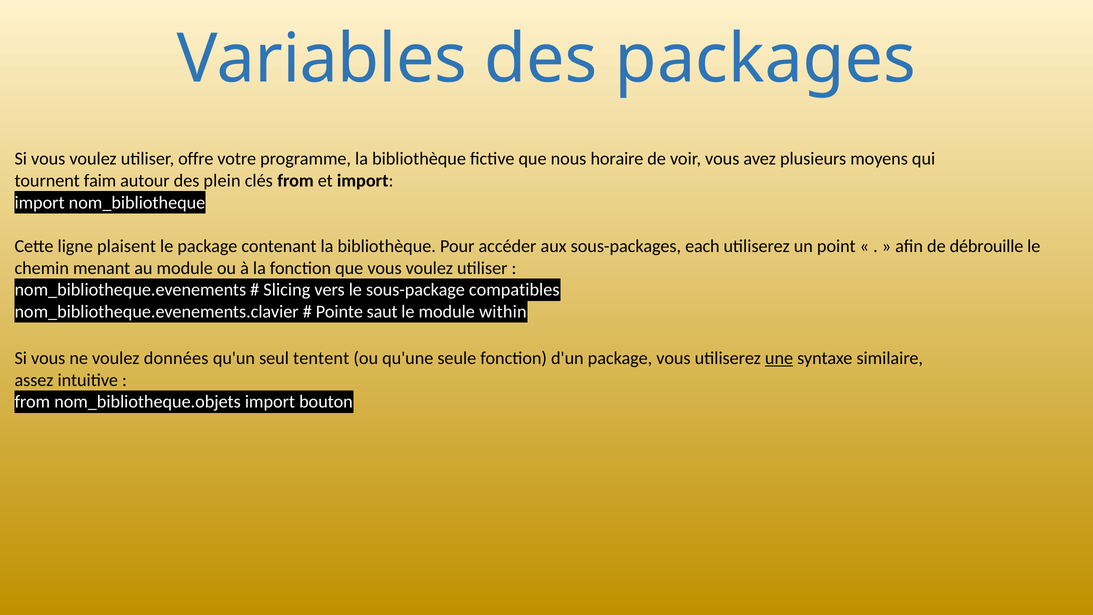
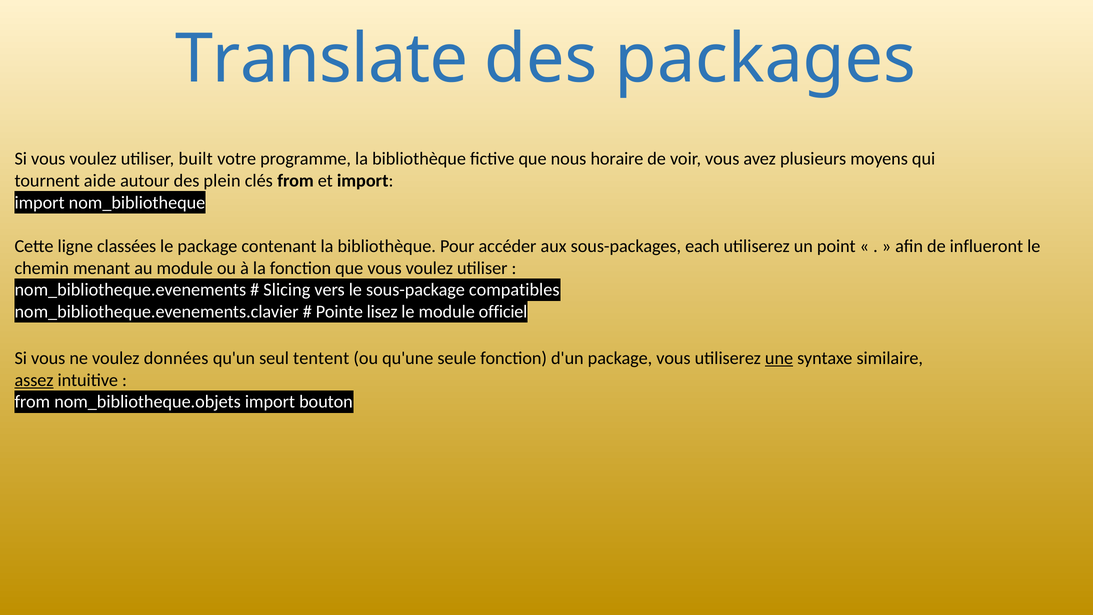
Variables: Variables -> Translate
offre: offre -> built
faim: faim -> aide
plaisent: plaisent -> classées
débrouille: débrouille -> influeront
saut: saut -> lisez
within: within -> officiel
assez underline: none -> present
